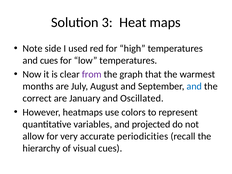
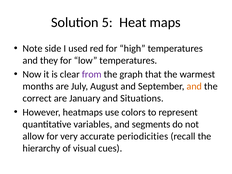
3: 3 -> 5
and cues: cues -> they
and at (194, 86) colour: blue -> orange
Oscillated: Oscillated -> Situations
projected: projected -> segments
